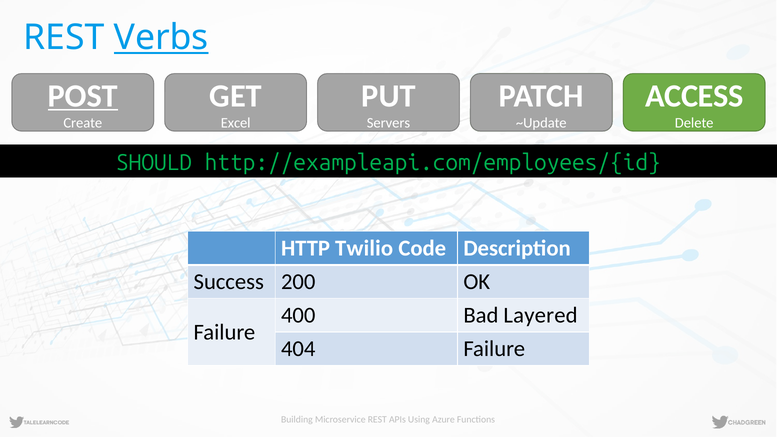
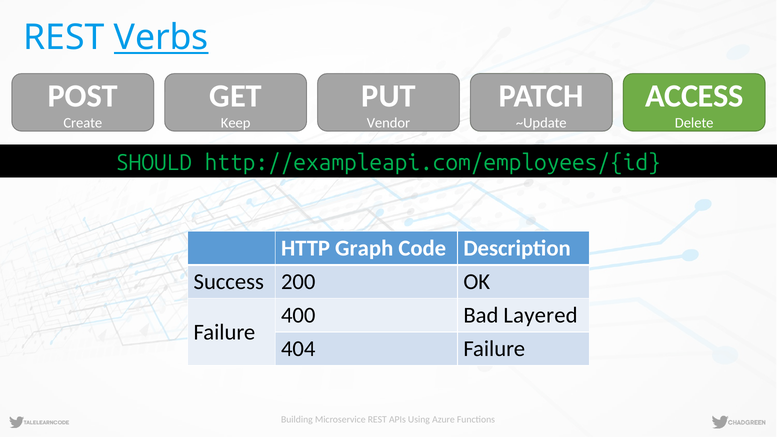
POST underline: present -> none
Excel: Excel -> Keep
Servers: Servers -> Vendor
Twilio: Twilio -> Graph
